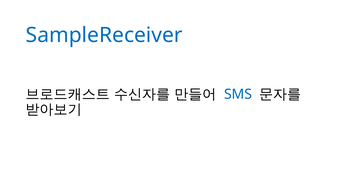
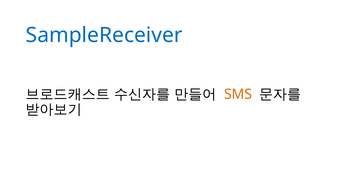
SMS colour: blue -> orange
